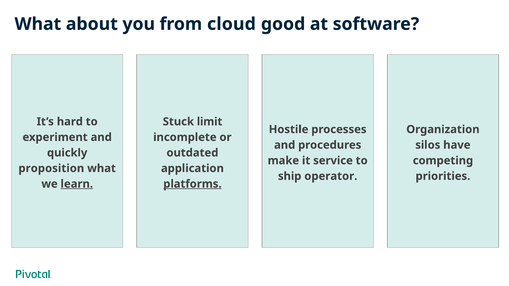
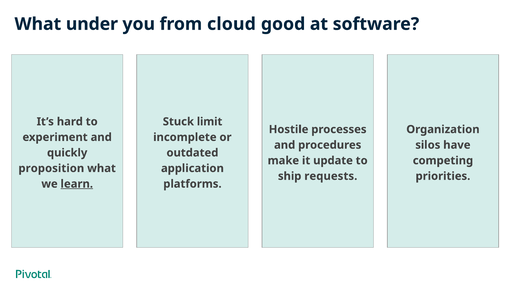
about: about -> under
service: service -> update
operator: operator -> requests
platforms underline: present -> none
